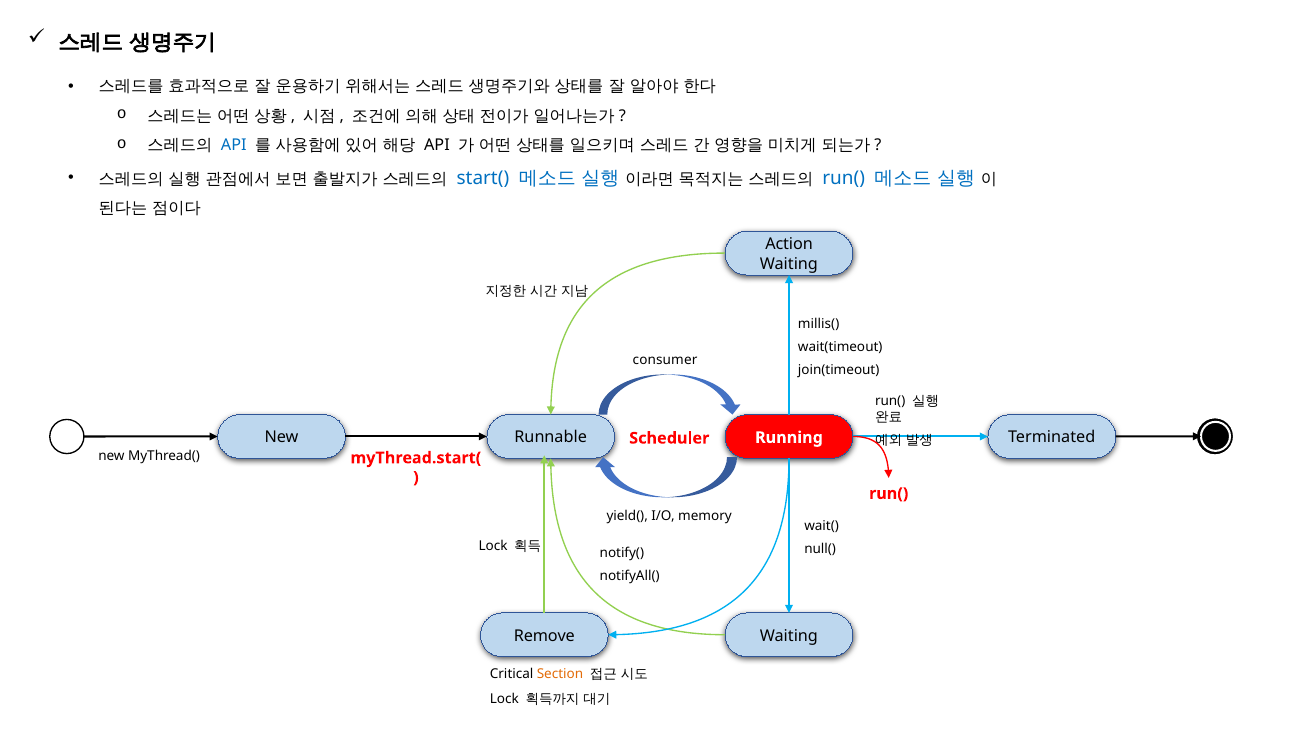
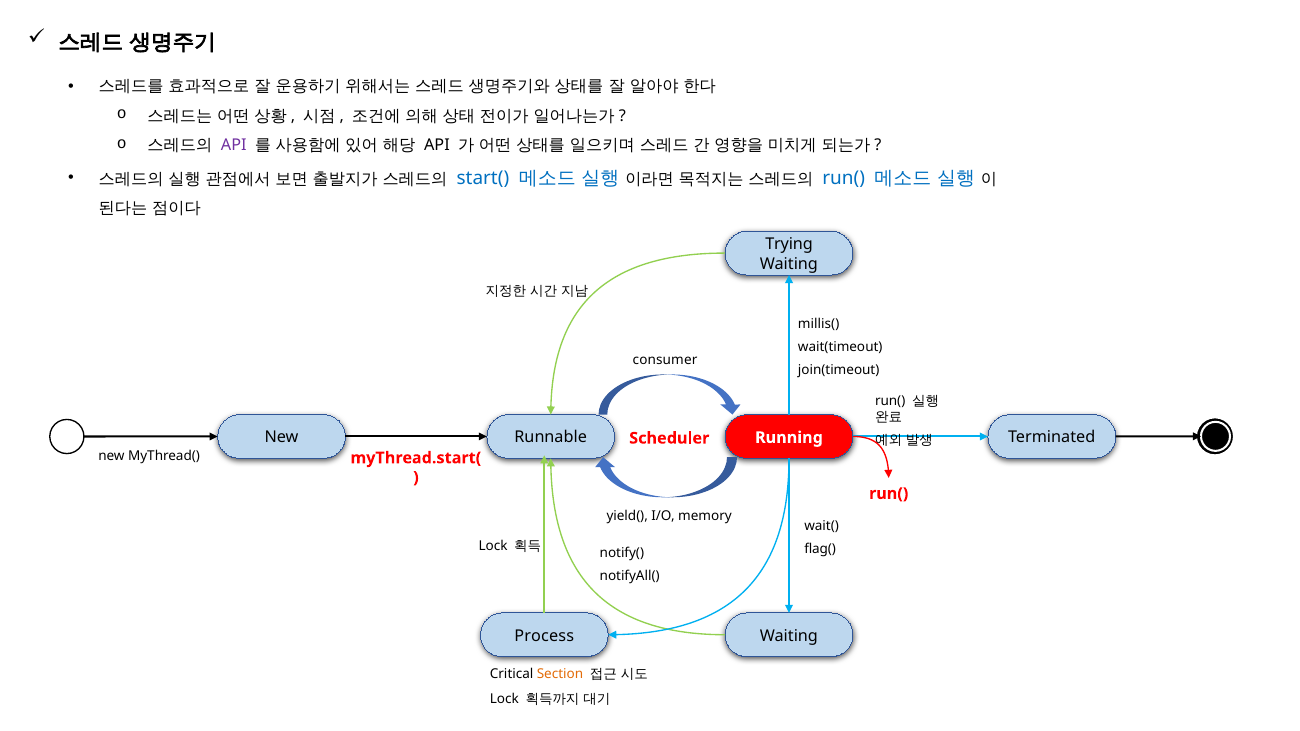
API at (234, 145) colour: blue -> purple
Action: Action -> Trying
null(: null( -> flag(
Remove: Remove -> Process
